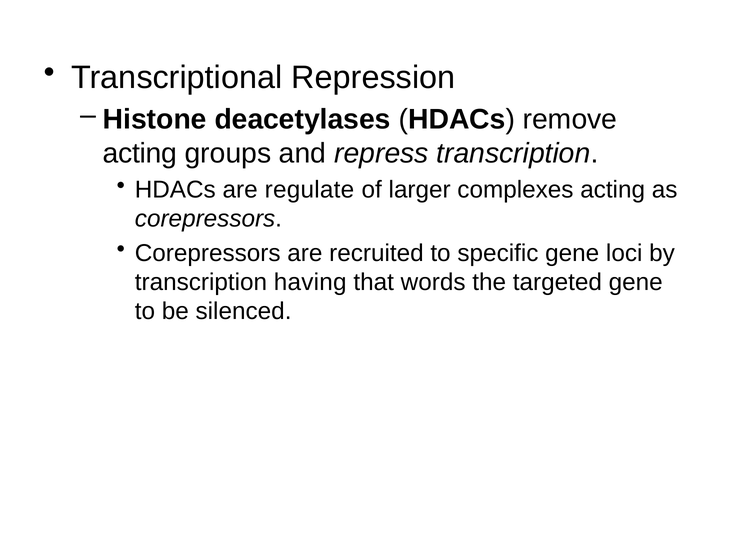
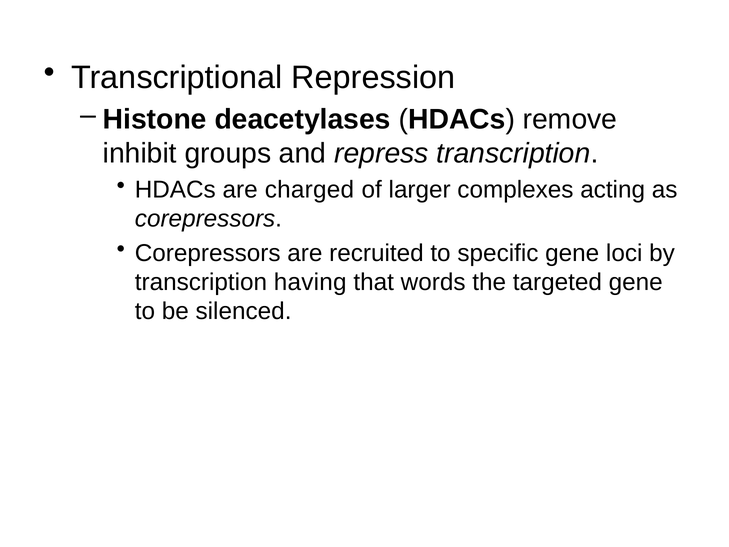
acting at (140, 154): acting -> inhibit
regulate: regulate -> charged
